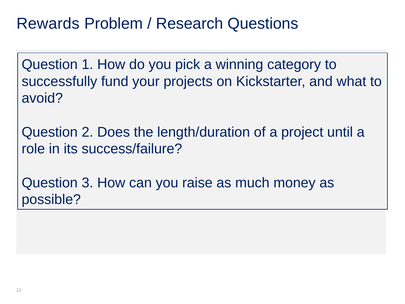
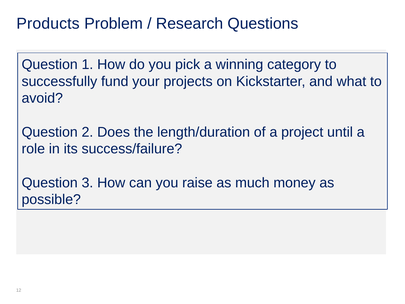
Rewards: Rewards -> Products
